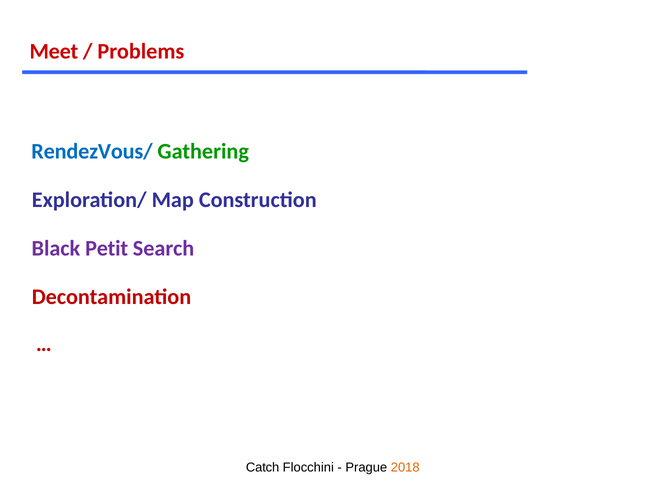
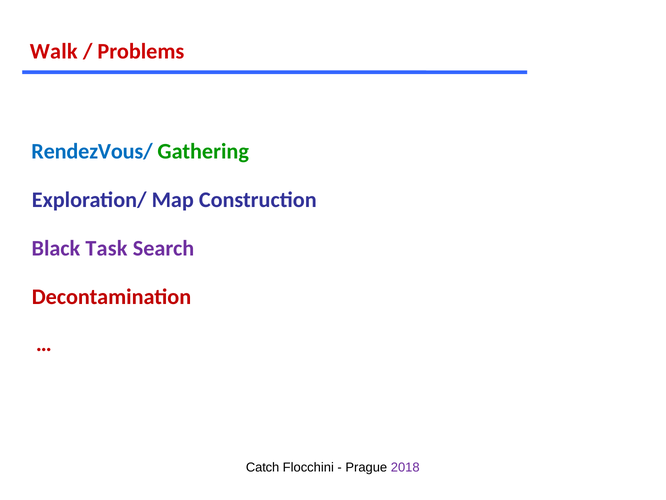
Meet: Meet -> Walk
Petit: Petit -> Task
2018 colour: orange -> purple
